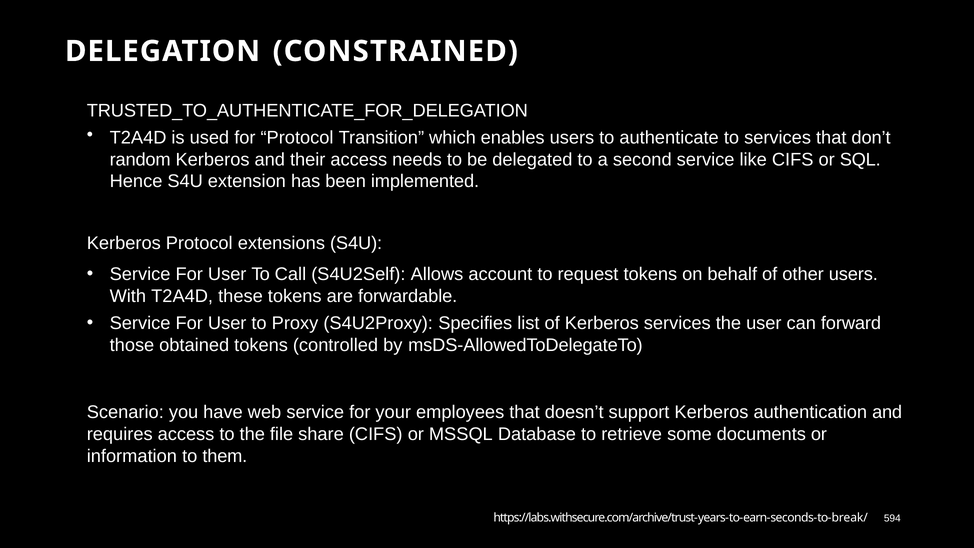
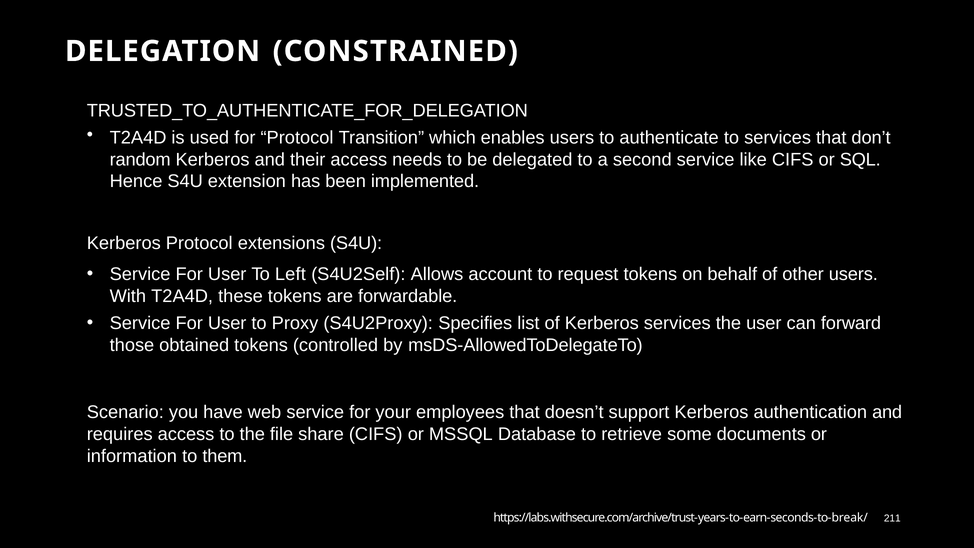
Call: Call -> Left
594: 594 -> 211
